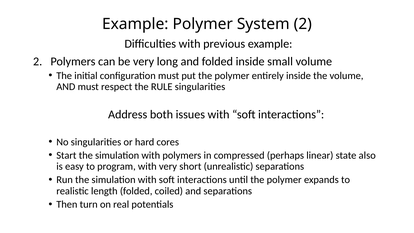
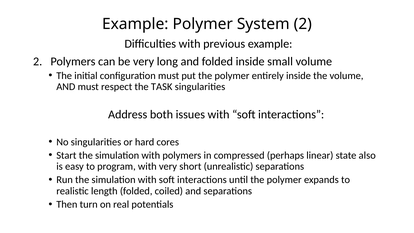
RULE: RULE -> TASK
